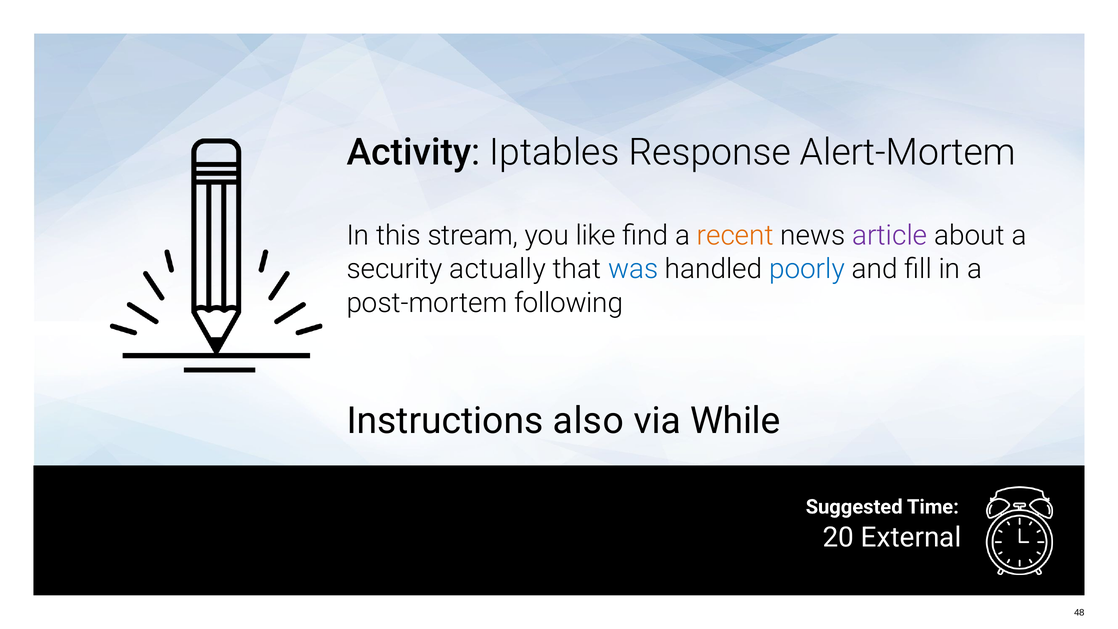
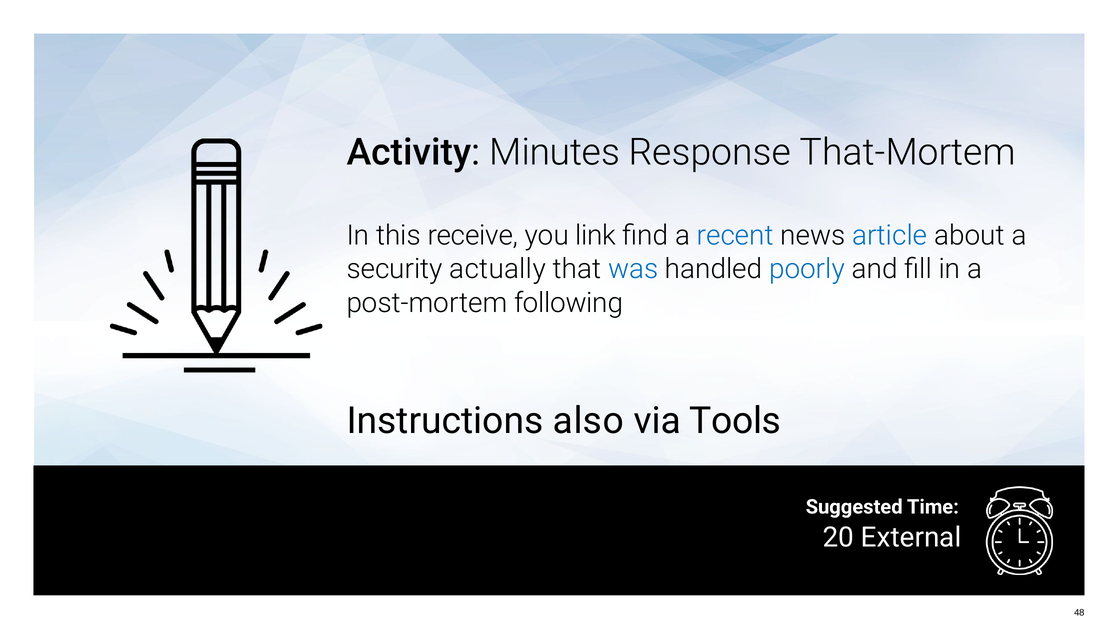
Iptables: Iptables -> Minutes
Alert-Mortem: Alert-Mortem -> That-Mortem
stream: stream -> receive
like: like -> link
recent colour: orange -> blue
article colour: purple -> blue
While: While -> Tools
